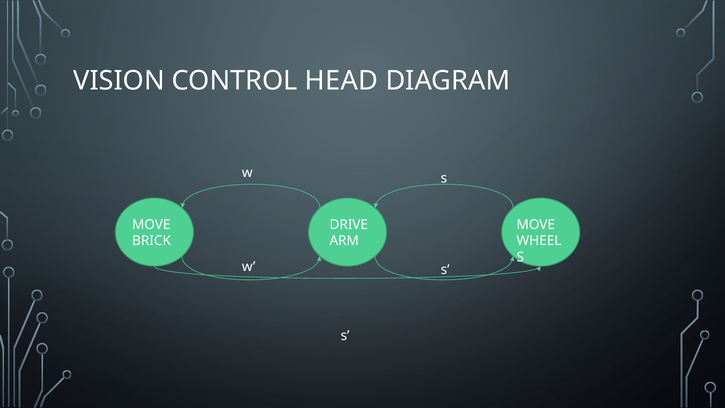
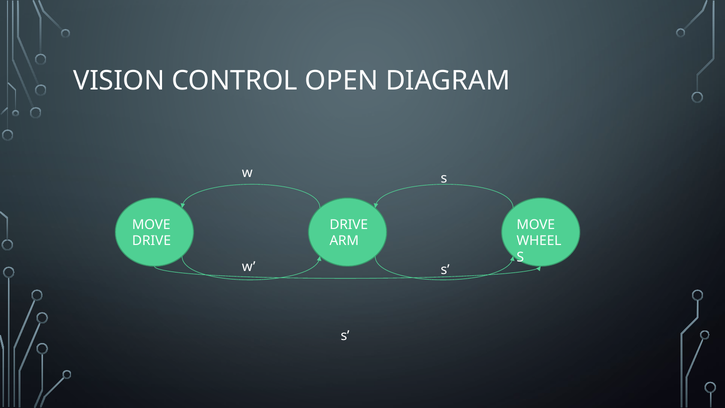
HEAD: HEAD -> OPEN
BRICK at (152, 241): BRICK -> DRIVE
